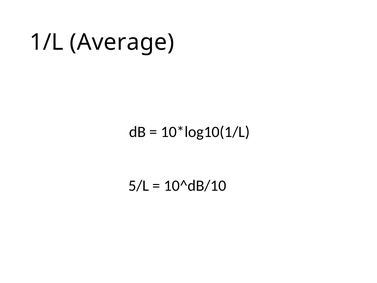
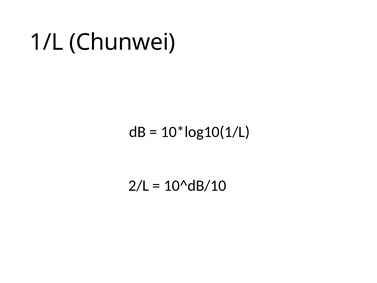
Average: Average -> Chunwei
5/L: 5/L -> 2/L
